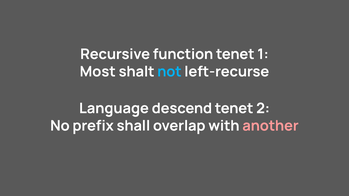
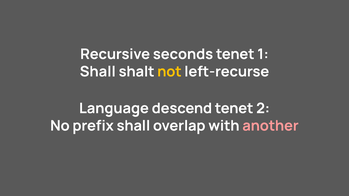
function: function -> seconds
Most at (98, 72): Most -> Shall
not colour: light blue -> yellow
